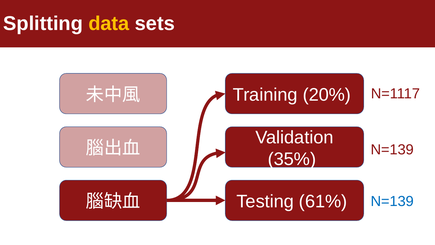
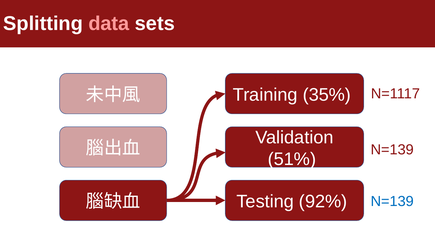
data colour: yellow -> pink
20%: 20% -> 35%
35%: 35% -> 51%
61%: 61% -> 92%
